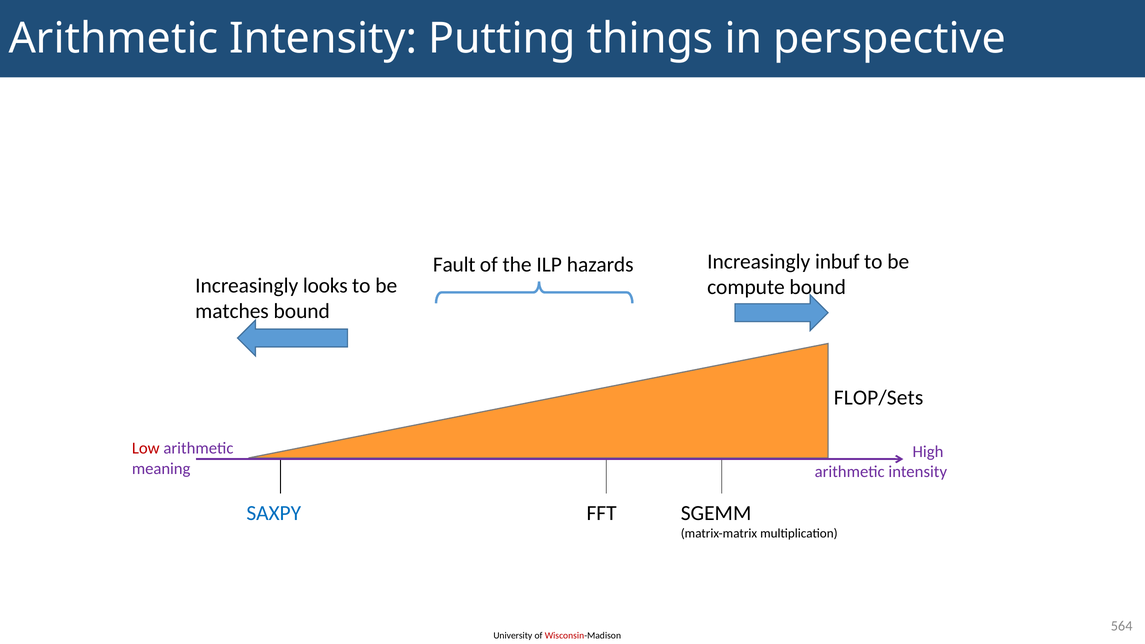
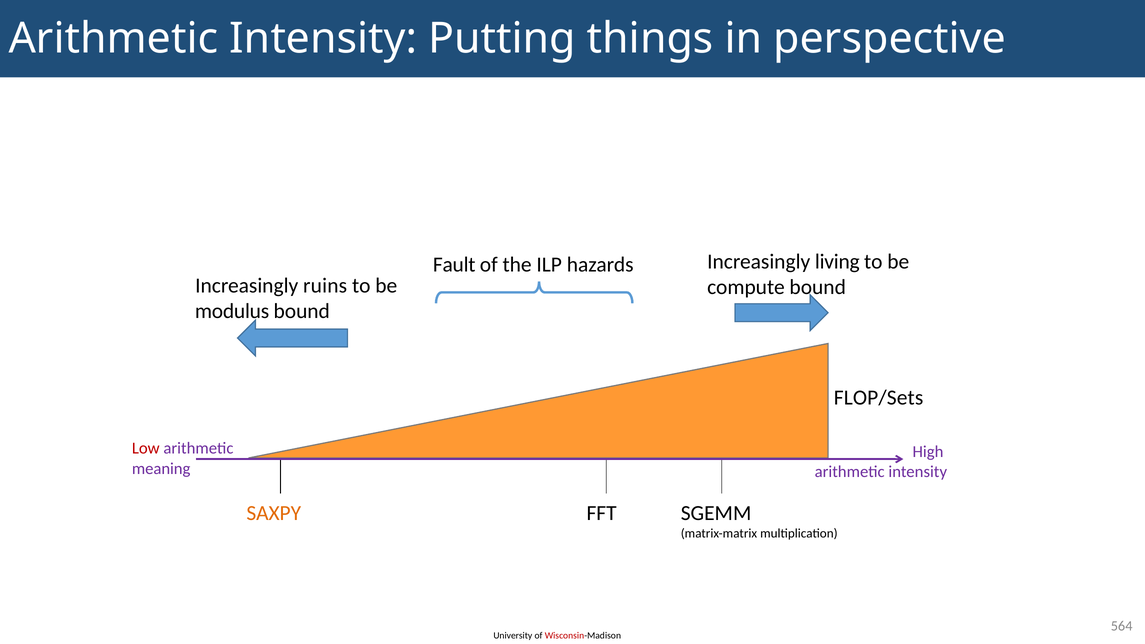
inbuf: inbuf -> living
looks: looks -> ruins
matches: matches -> modulus
SAXPY colour: blue -> orange
